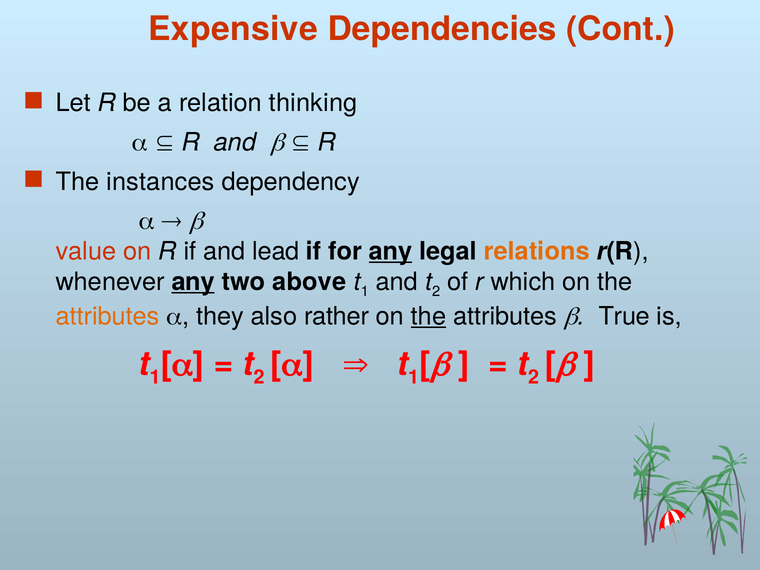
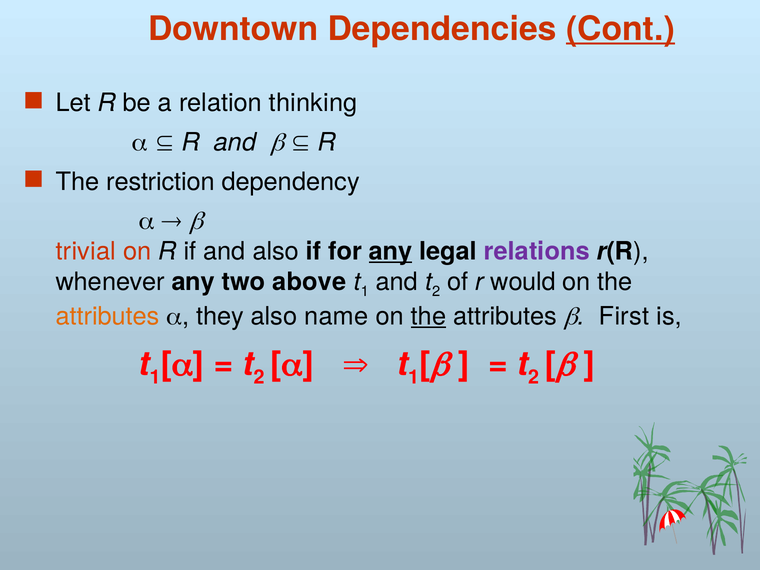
Expensive: Expensive -> Downtown
Cont underline: none -> present
instances: instances -> restriction
value: value -> trivial
and lead: lead -> also
relations colour: orange -> purple
any at (193, 282) underline: present -> none
which: which -> would
rather: rather -> name
True: True -> First
